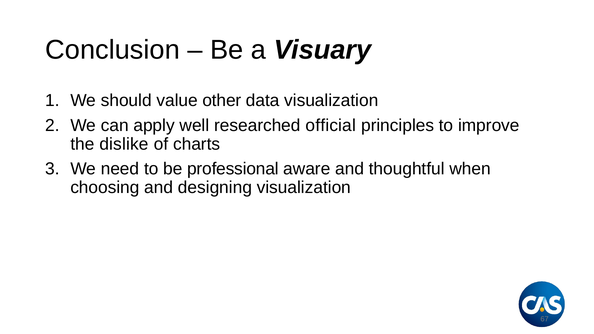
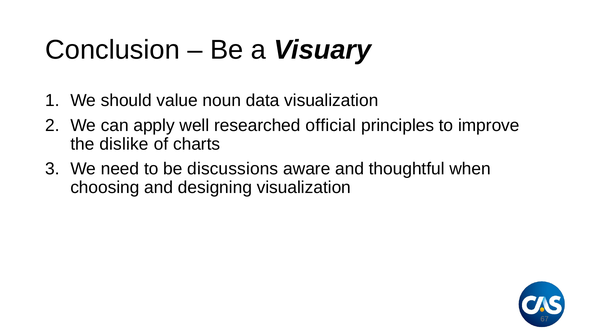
other: other -> noun
professional: professional -> discussions
